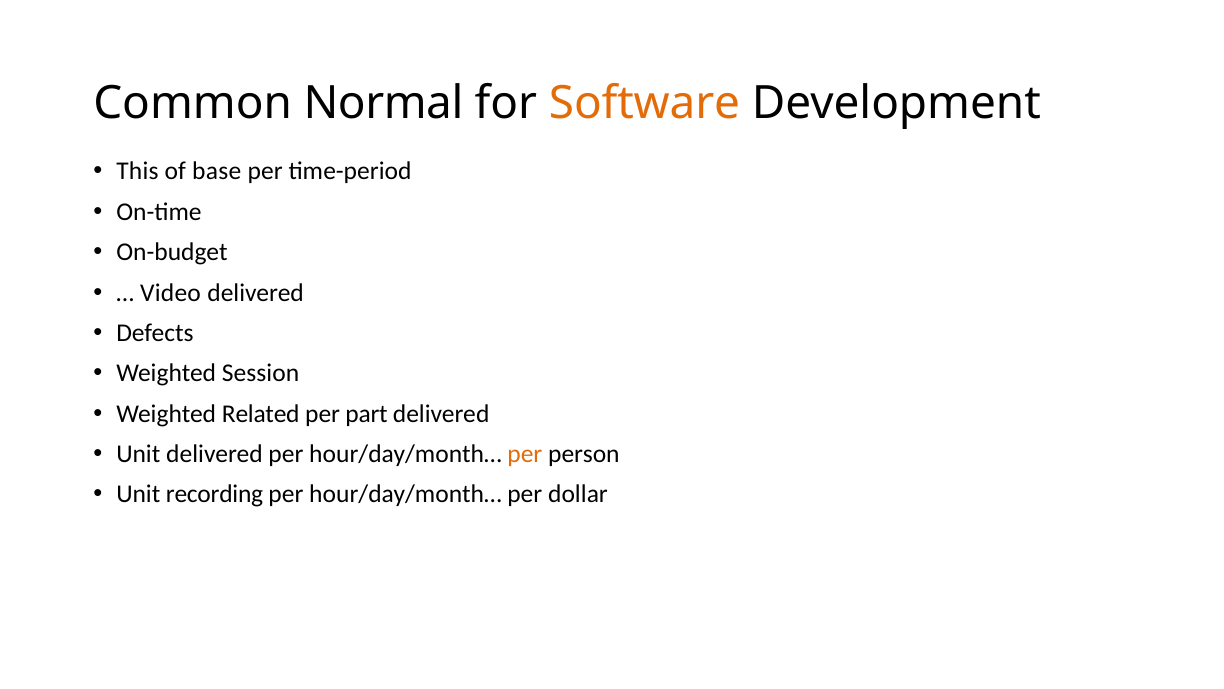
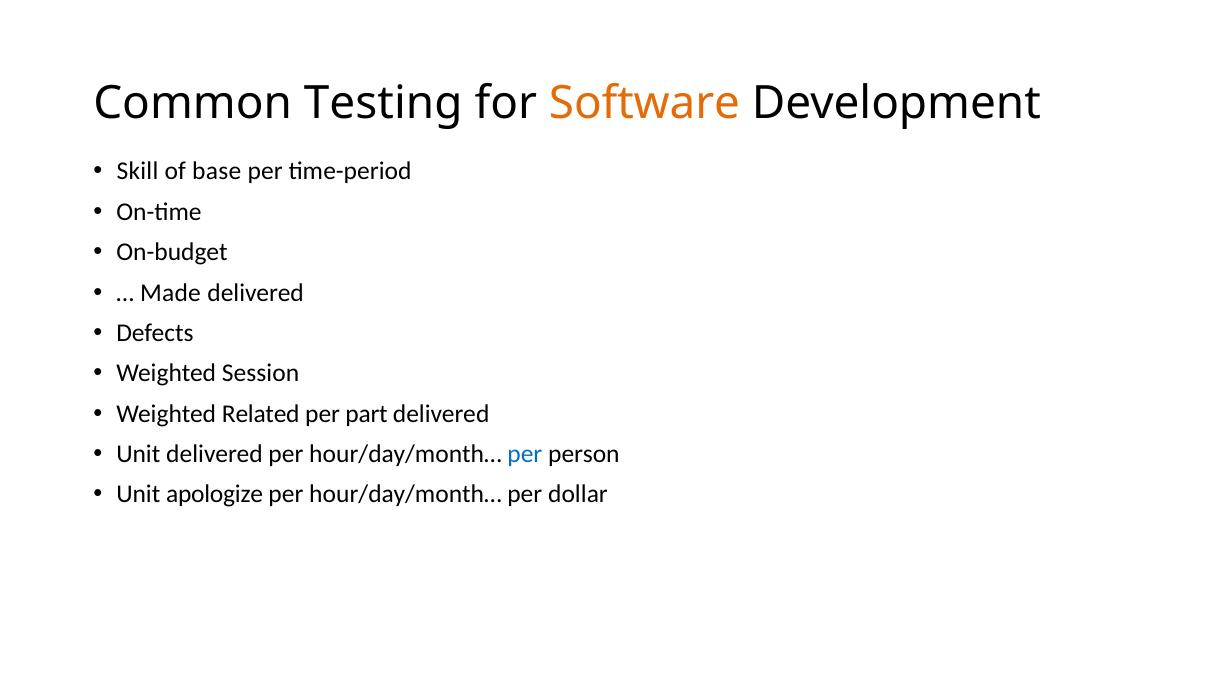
Normal: Normal -> Testing
This: This -> Skill
Video: Video -> Made
per at (525, 454) colour: orange -> blue
recording: recording -> apologize
